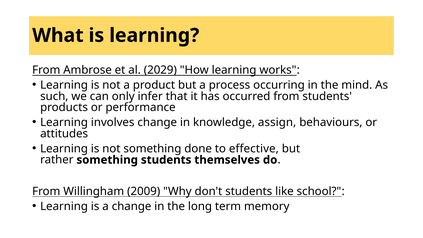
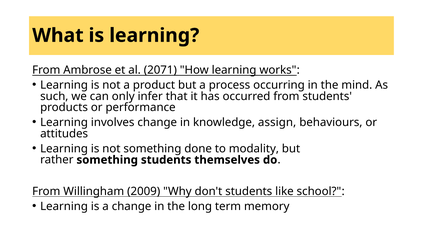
2029: 2029 -> 2071
effective: effective -> modality
